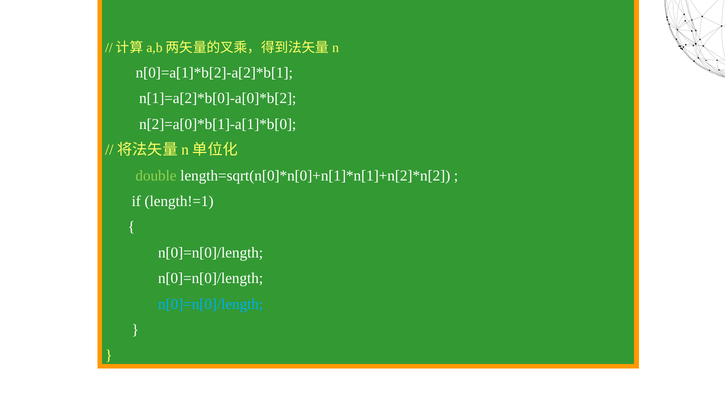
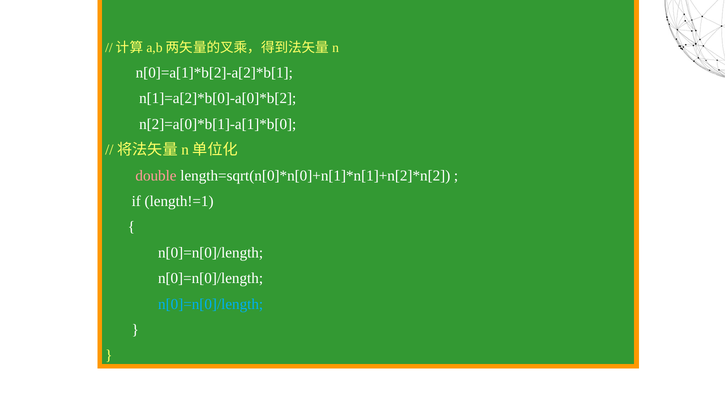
double colour: light green -> pink
